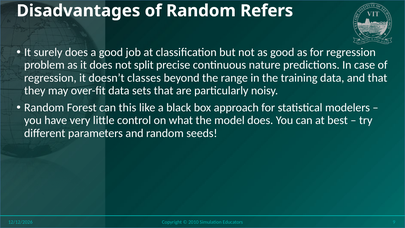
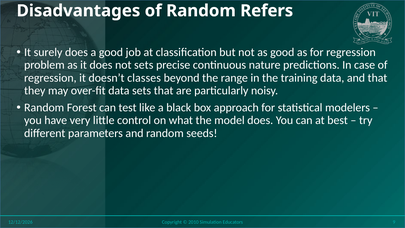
not split: split -> sets
this: this -> test
